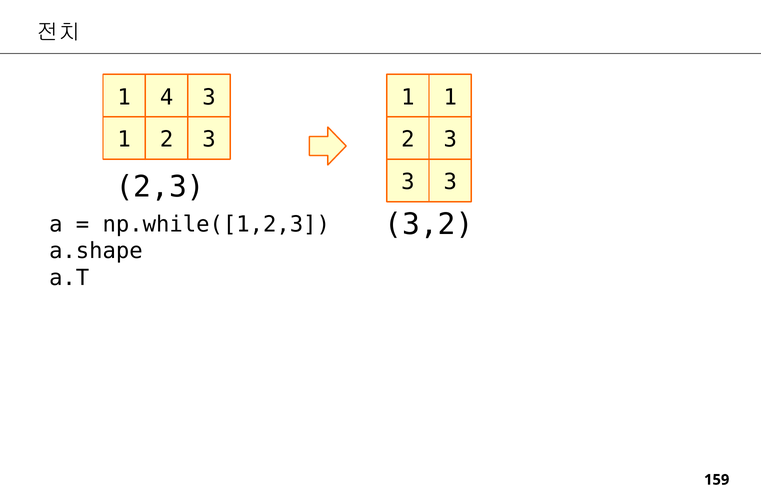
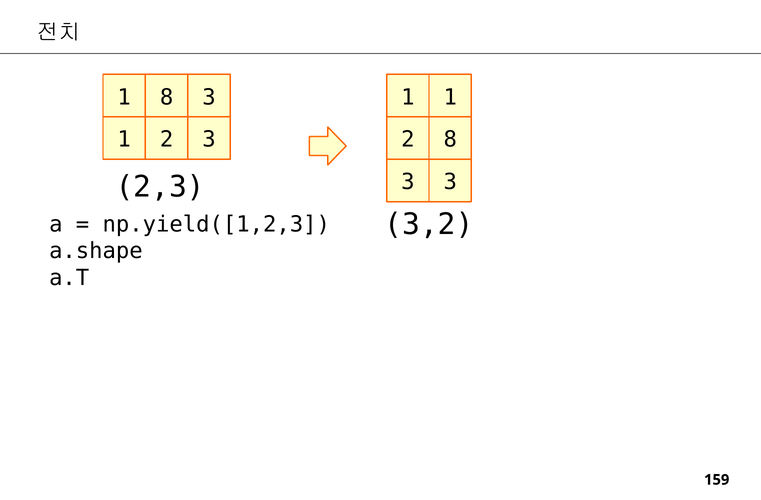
1 4: 4 -> 8
3 at (450, 140): 3 -> 8
np.while([1,2,3: np.while([1,2,3 -> np.yield([1,2,3
